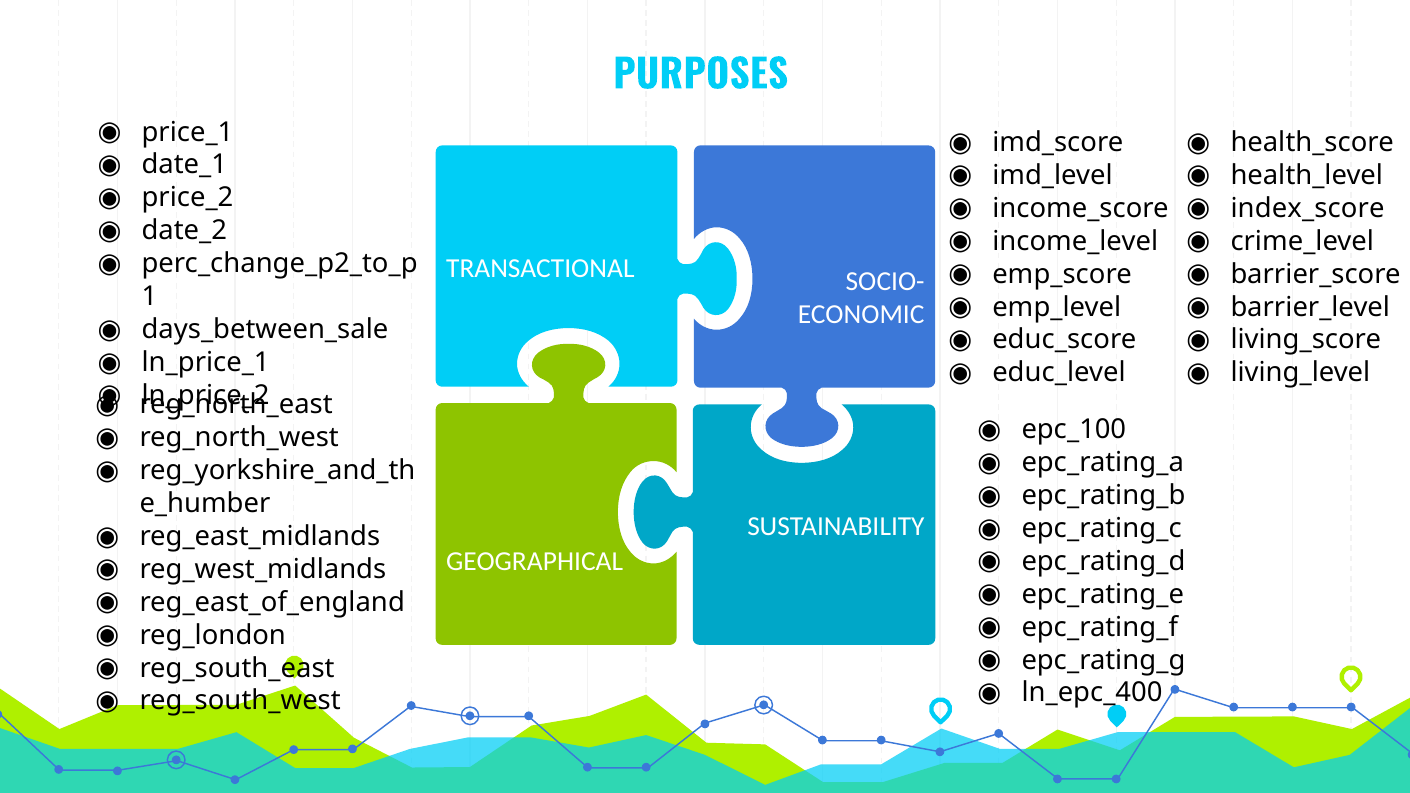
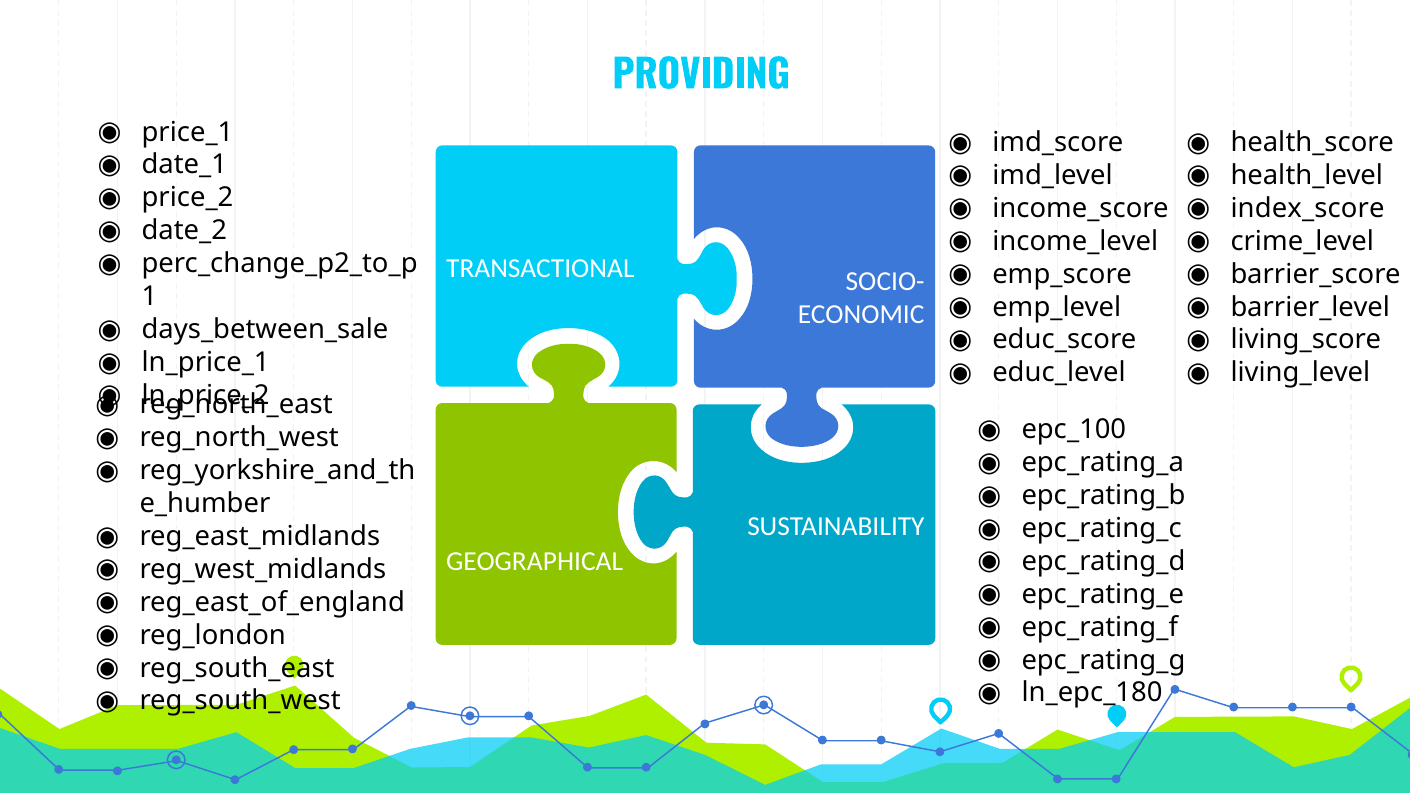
PURPOSES: PURPOSES -> PROVIDING
ln_epc_400: ln_epc_400 -> ln_epc_180
